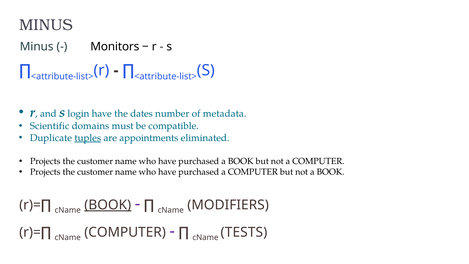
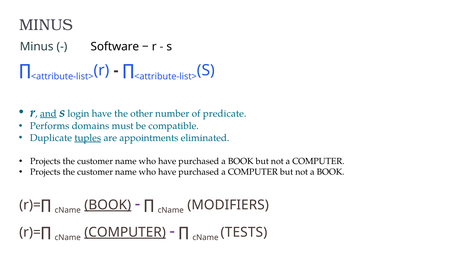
Monitors: Monitors -> Software
and underline: none -> present
dates: dates -> other
metadata: metadata -> predicate
Scientific: Scientific -> Performs
COMPUTER at (125, 232) underline: none -> present
